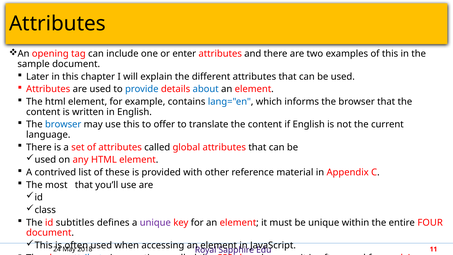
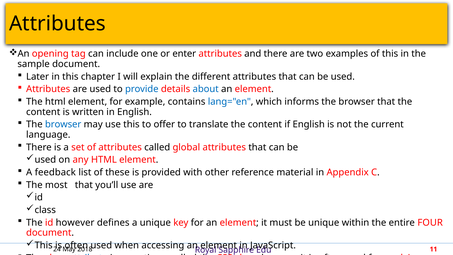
contrived: contrived -> feedback
subtitles: subtitles -> however
unique at (155, 222) colour: purple -> black
